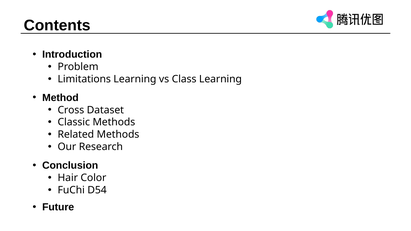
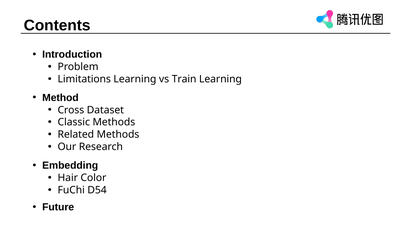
Class: Class -> Train
Conclusion: Conclusion -> Embedding
